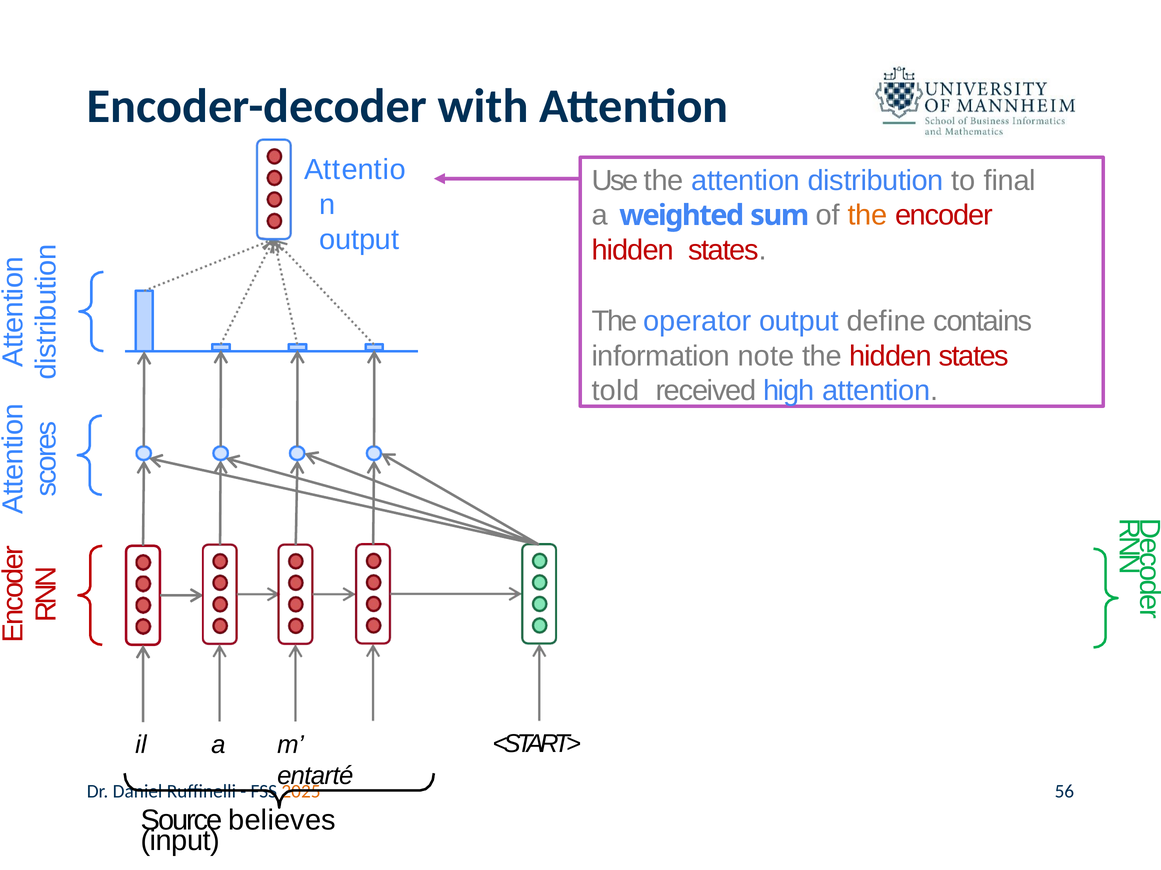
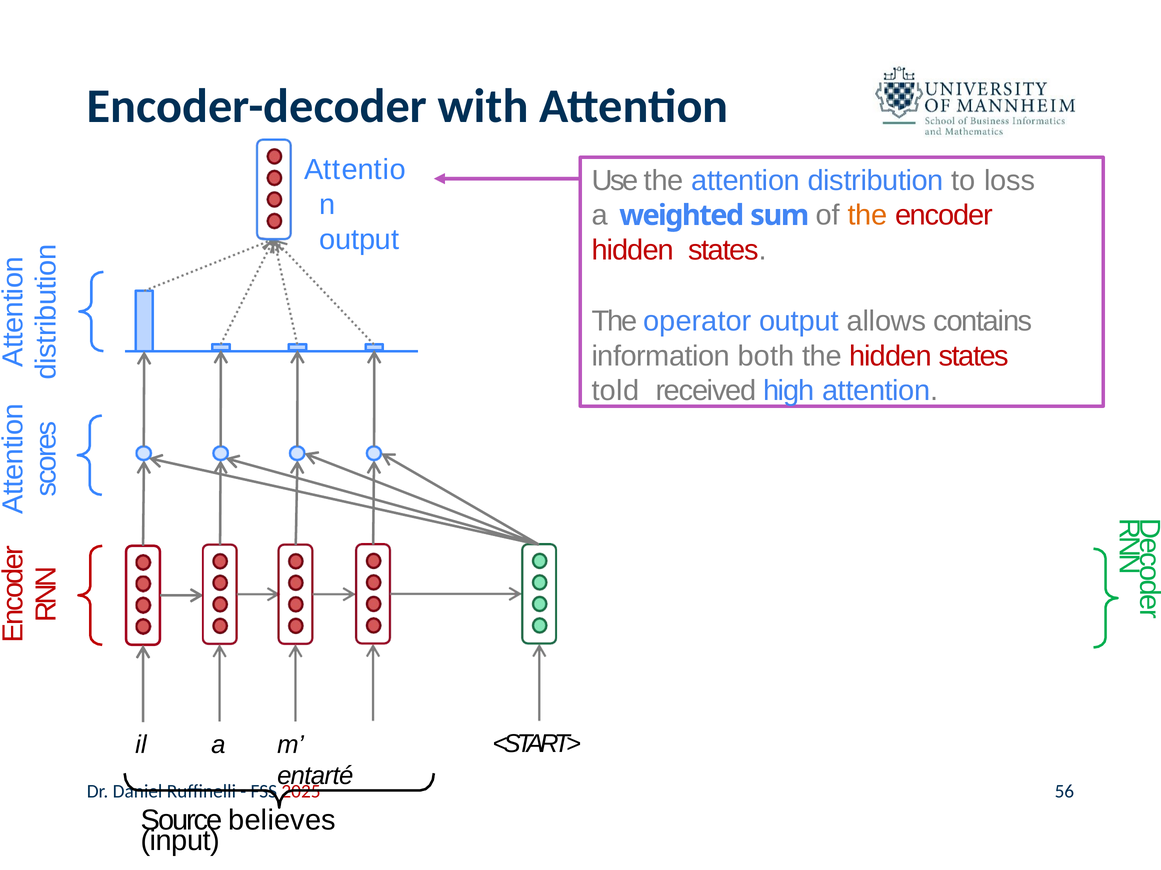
final: final -> loss
define: define -> allows
note: note -> both
2025 colour: orange -> red
